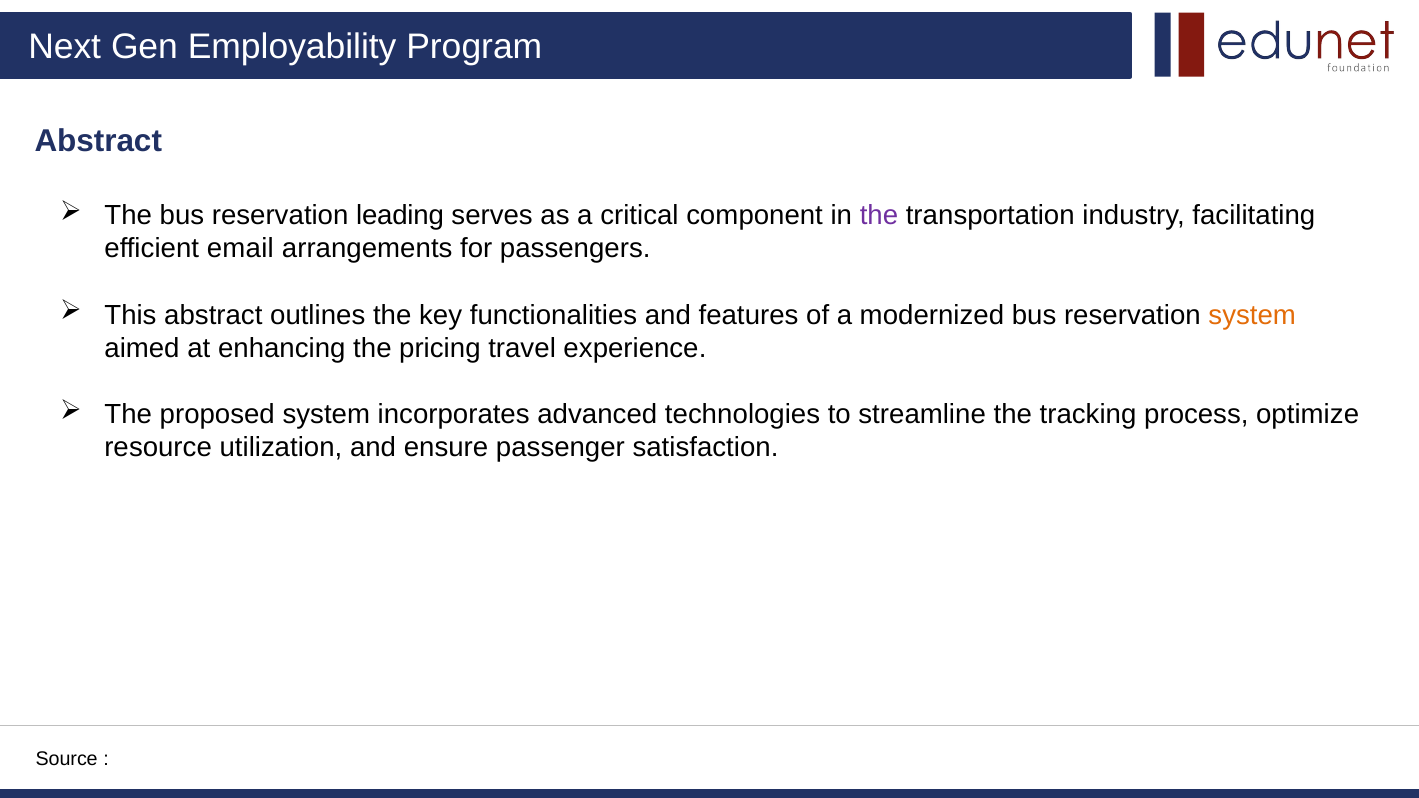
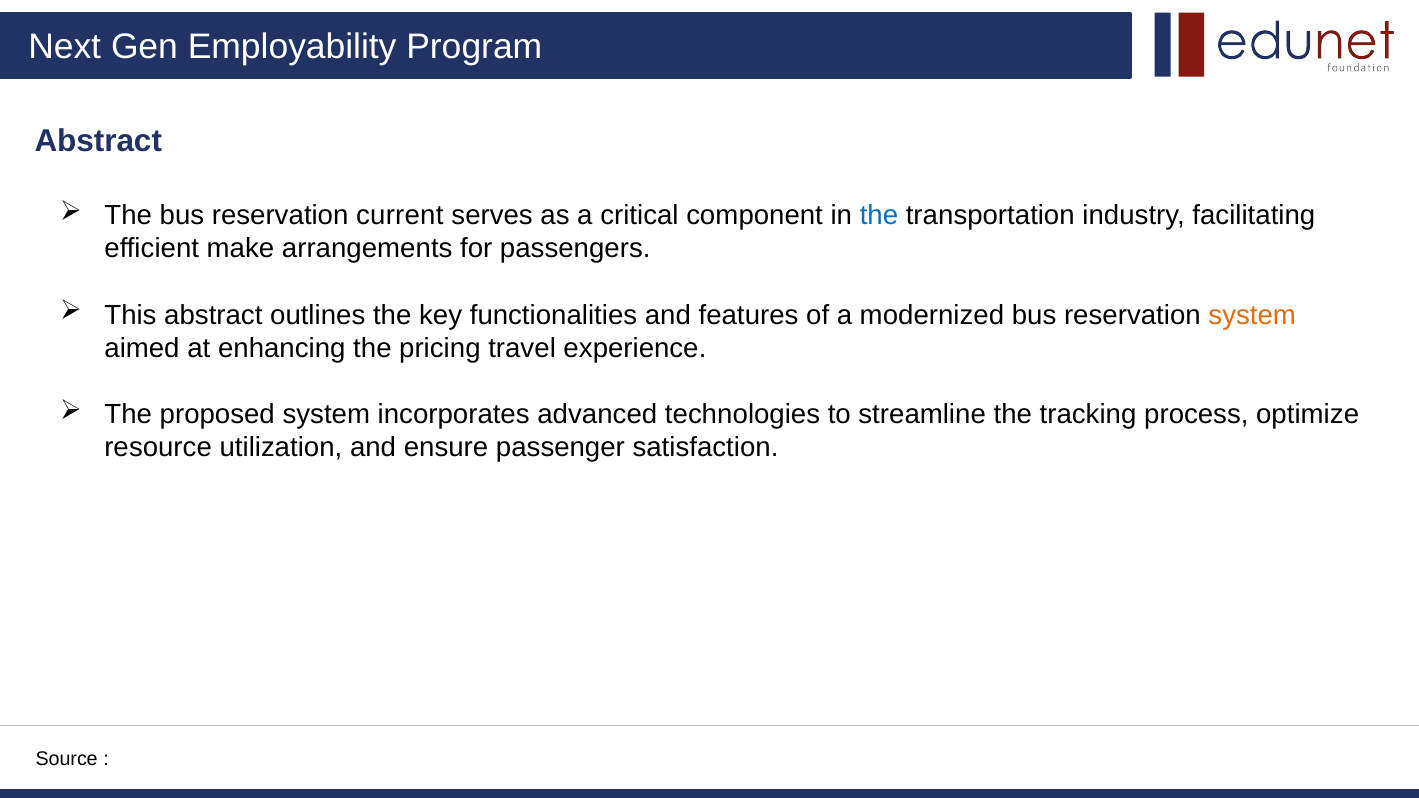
leading: leading -> current
the at (879, 216) colour: purple -> blue
email: email -> make
